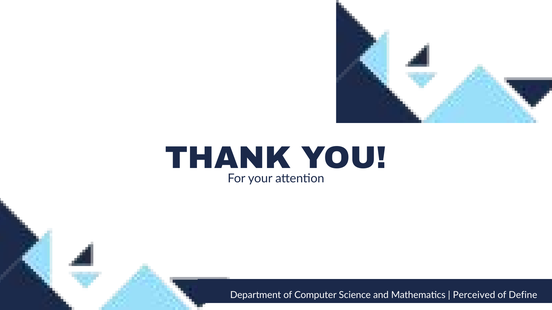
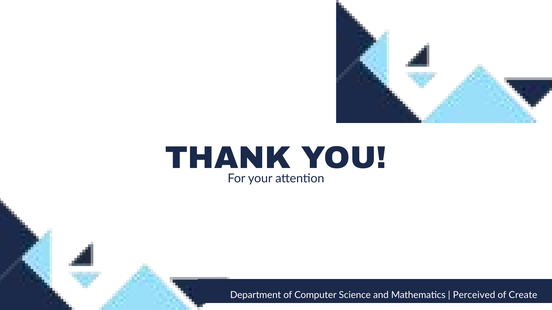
Define: Define -> Create
